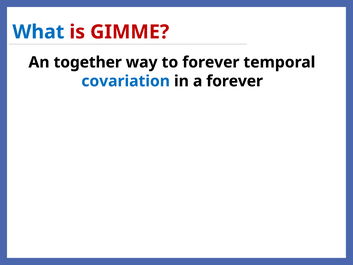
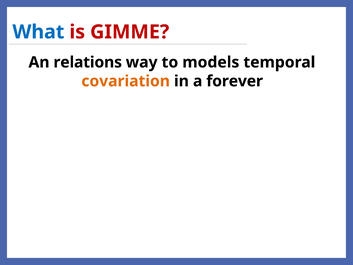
together: together -> relations
to forever: forever -> models
covariation colour: blue -> orange
